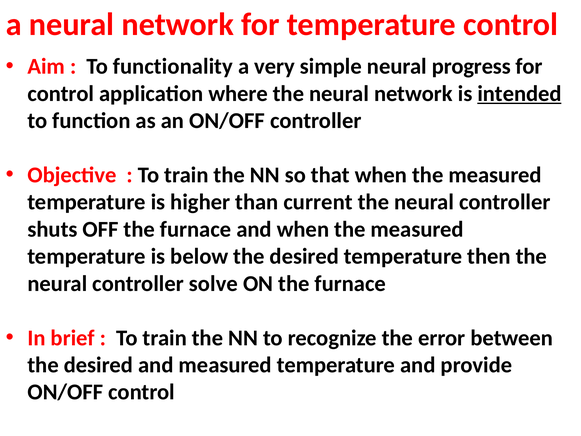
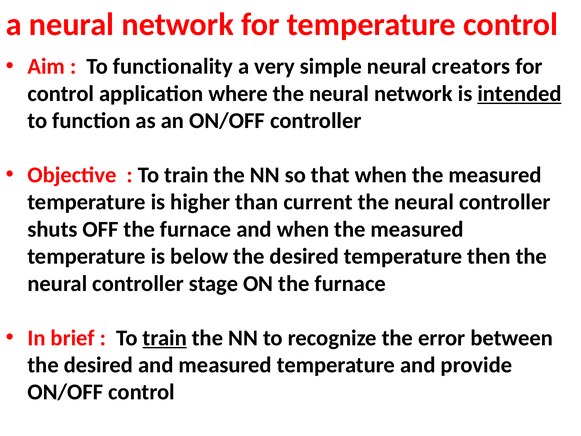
progress: progress -> creators
solve: solve -> stage
train at (165, 338) underline: none -> present
